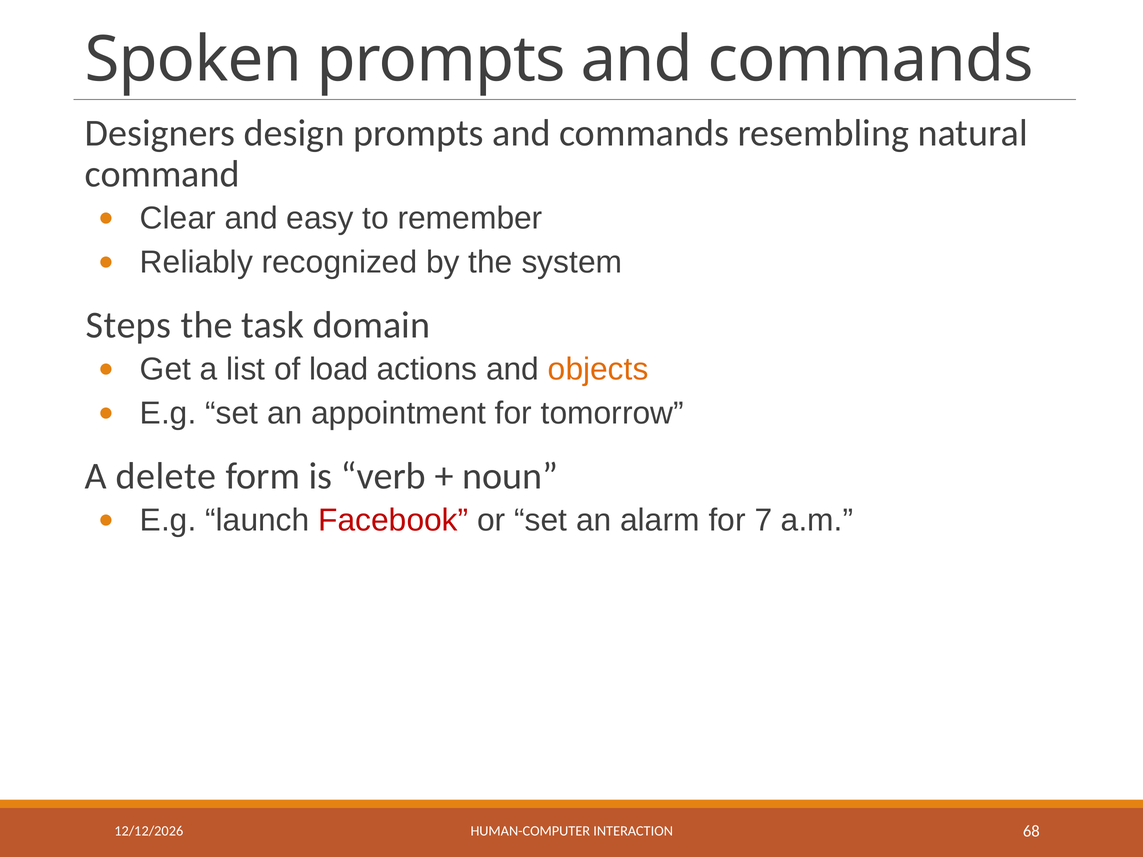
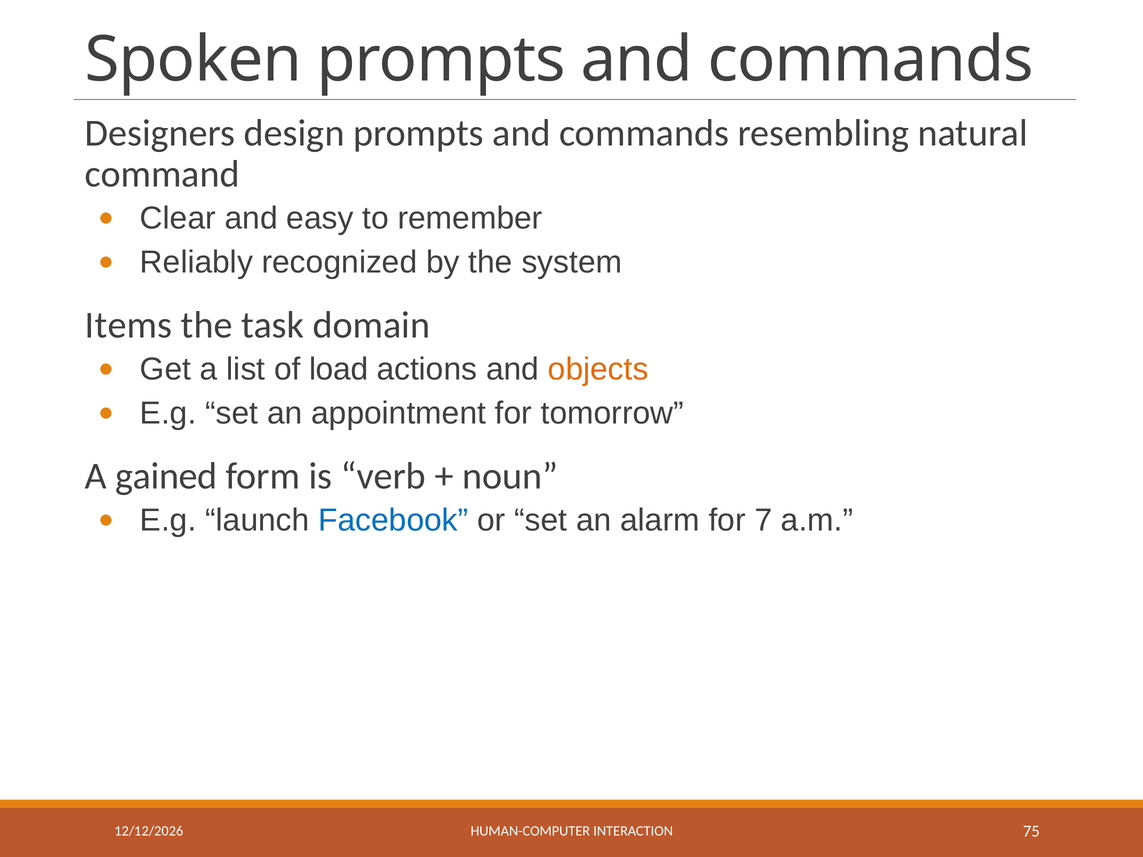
Steps: Steps -> Items
delete: delete -> gained
Facebook colour: red -> blue
68: 68 -> 75
